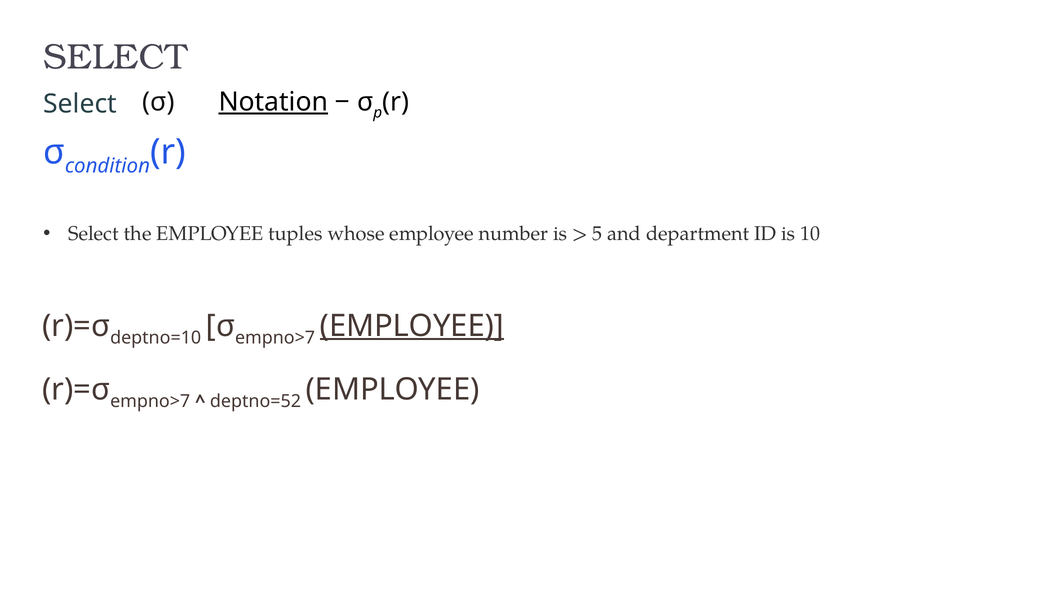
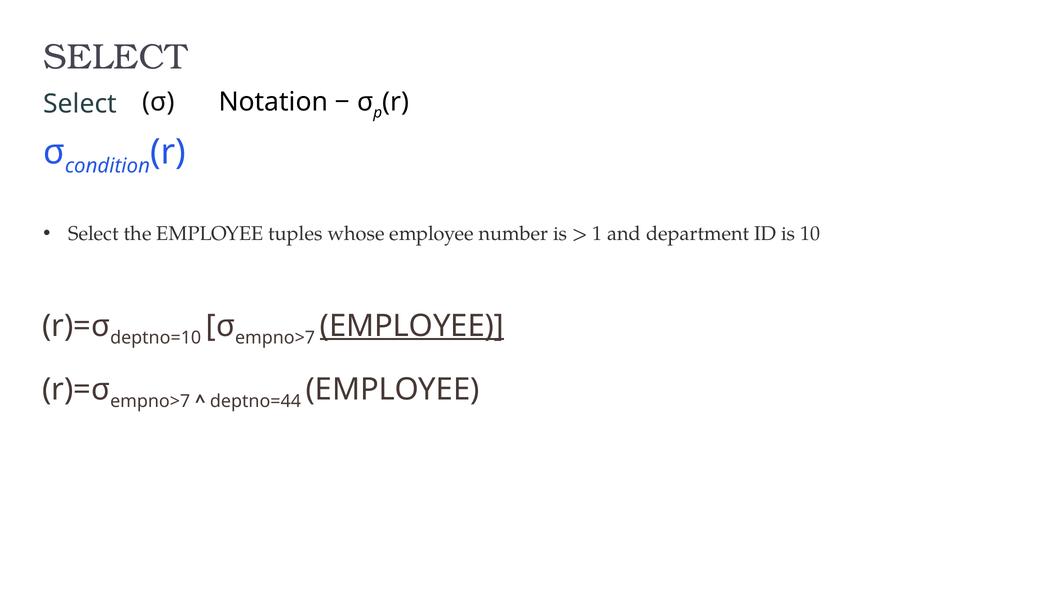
Notation underline: present -> none
5: 5 -> 1
deptno=52: deptno=52 -> deptno=44
